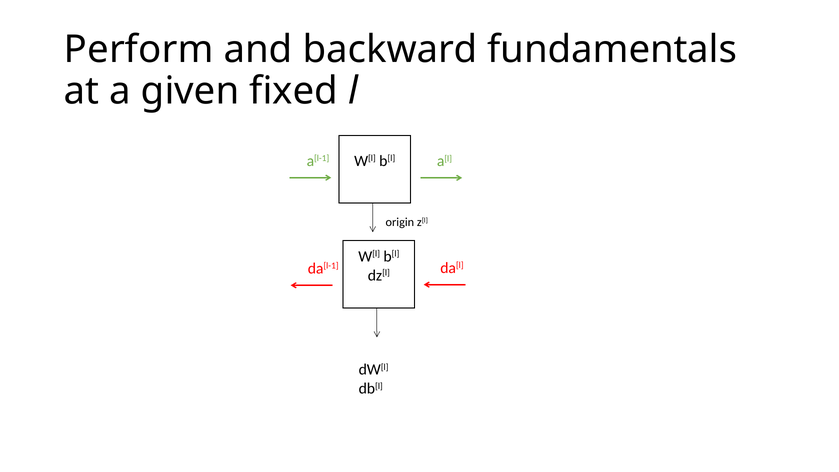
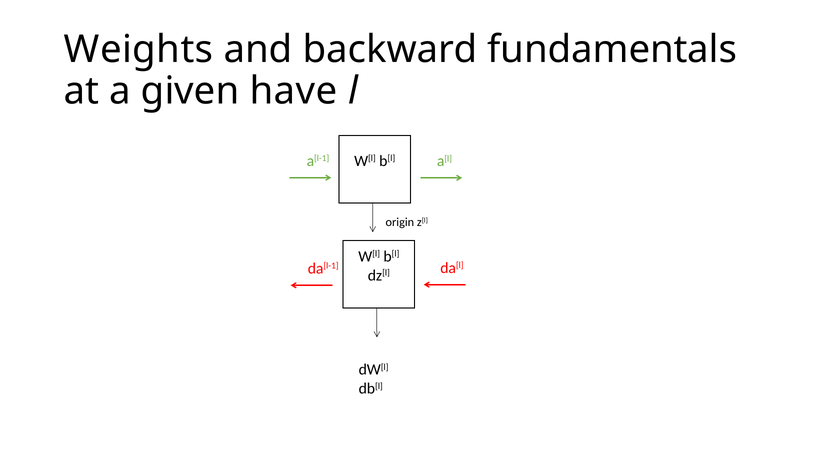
Perform: Perform -> Weights
fixed: fixed -> have
